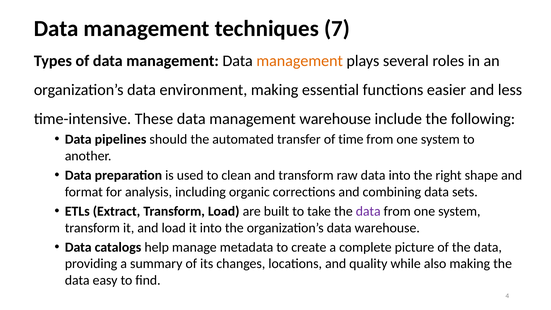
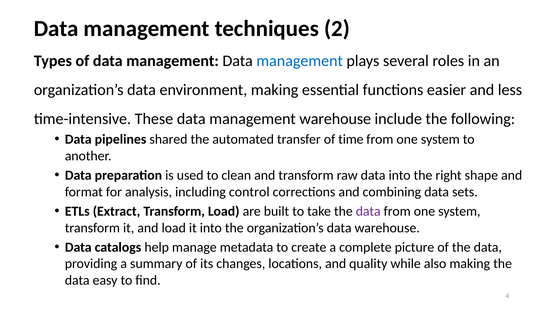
7: 7 -> 2
management at (300, 61) colour: orange -> blue
should: should -> shared
organic: organic -> control
